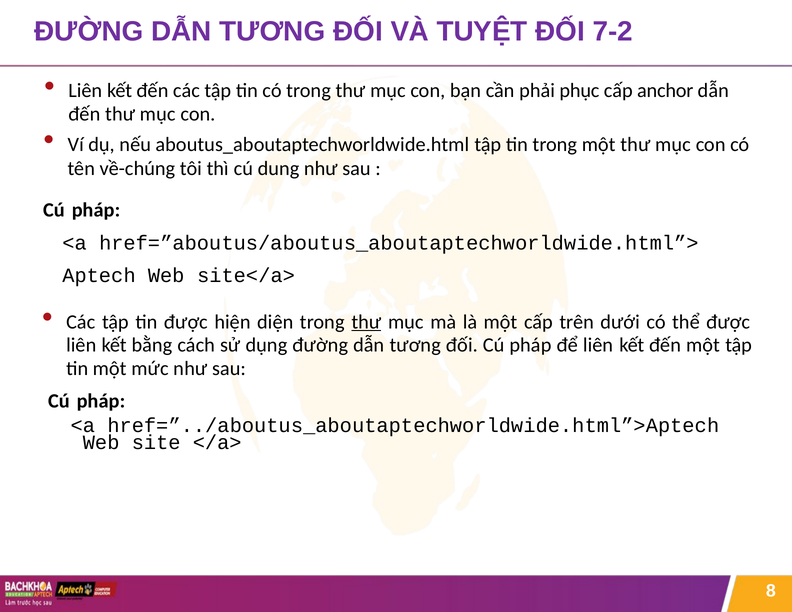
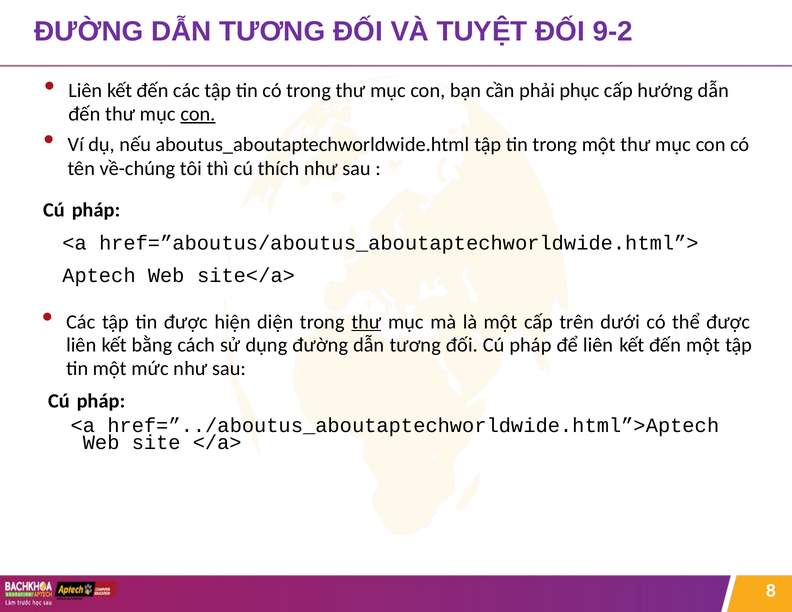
7-2: 7-2 -> 9-2
anchor: anchor -> hướng
con at (198, 114) underline: none -> present
dung: dung -> thích
